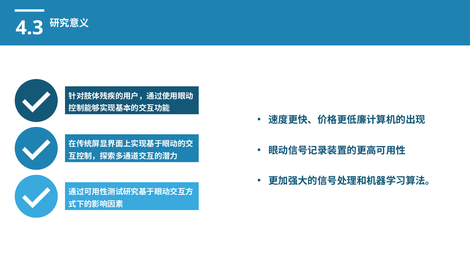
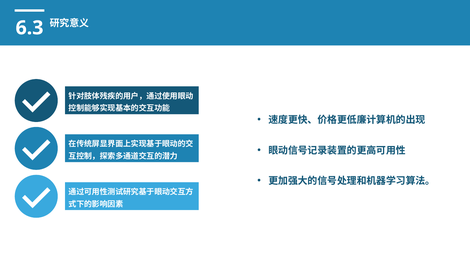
4.3: 4.3 -> 6.3
